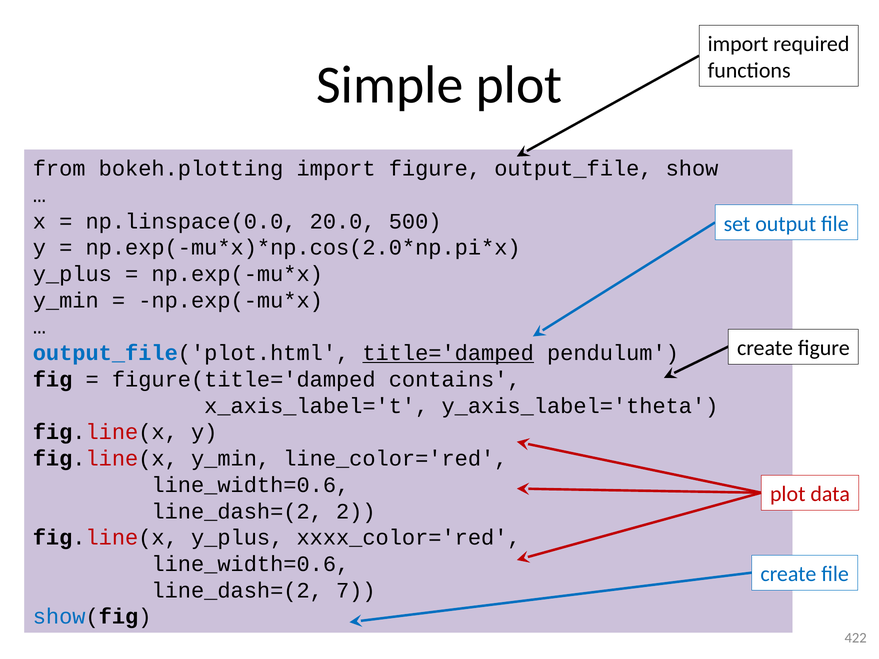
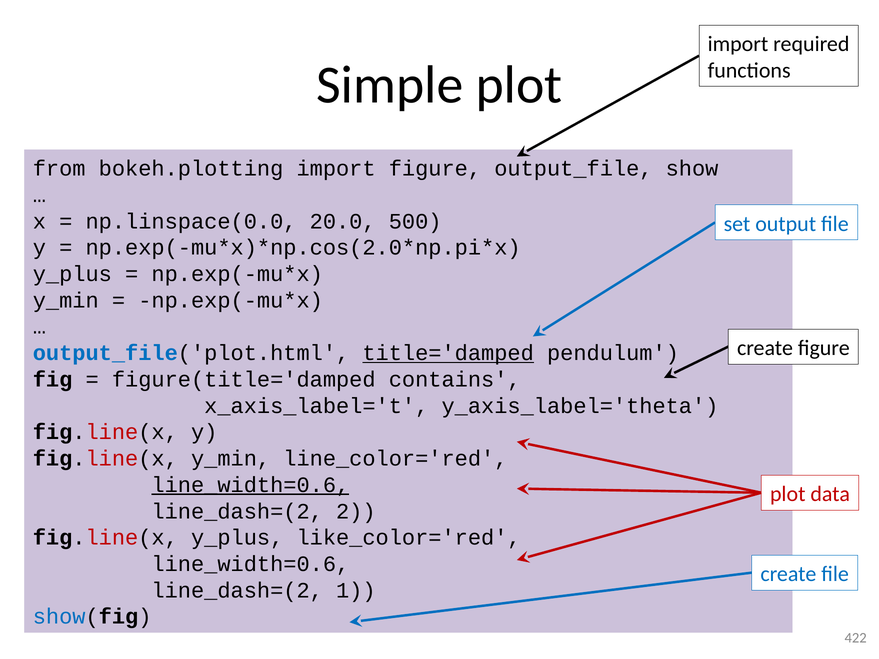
line_width=0.6 at (250, 485) underline: none -> present
xxxx_color='red: xxxx_color='red -> like_color='red
7: 7 -> 1
